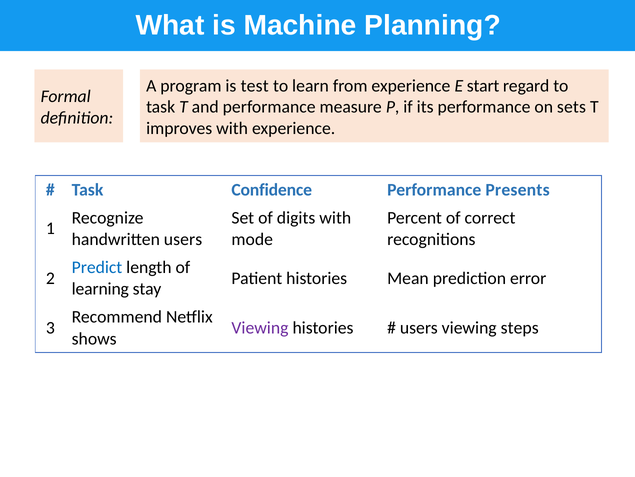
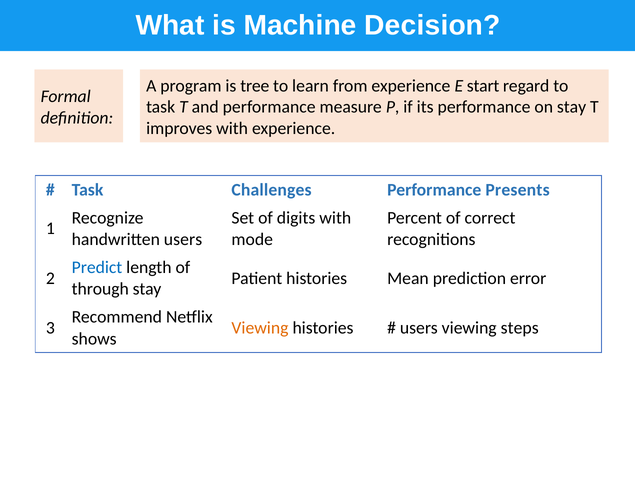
Planning: Planning -> Decision
test: test -> tree
on sets: sets -> stay
Confidence: Confidence -> Challenges
learning: learning -> through
Viewing at (260, 327) colour: purple -> orange
